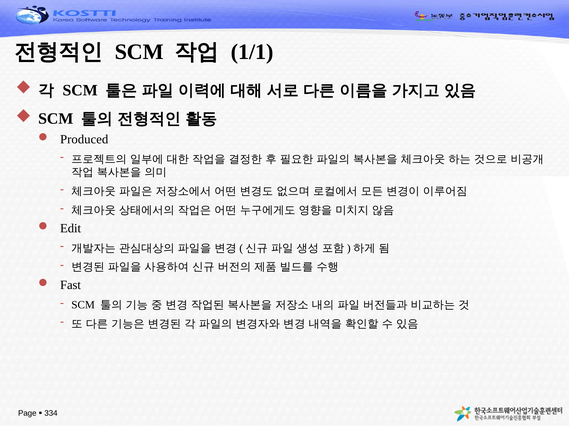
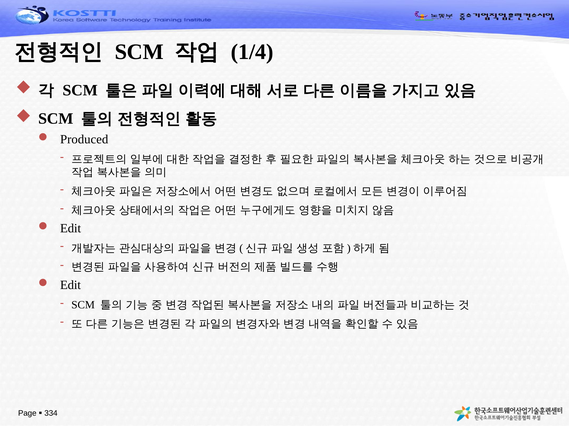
1/1: 1/1 -> 1/4
Fast at (71, 286): Fast -> Edit
